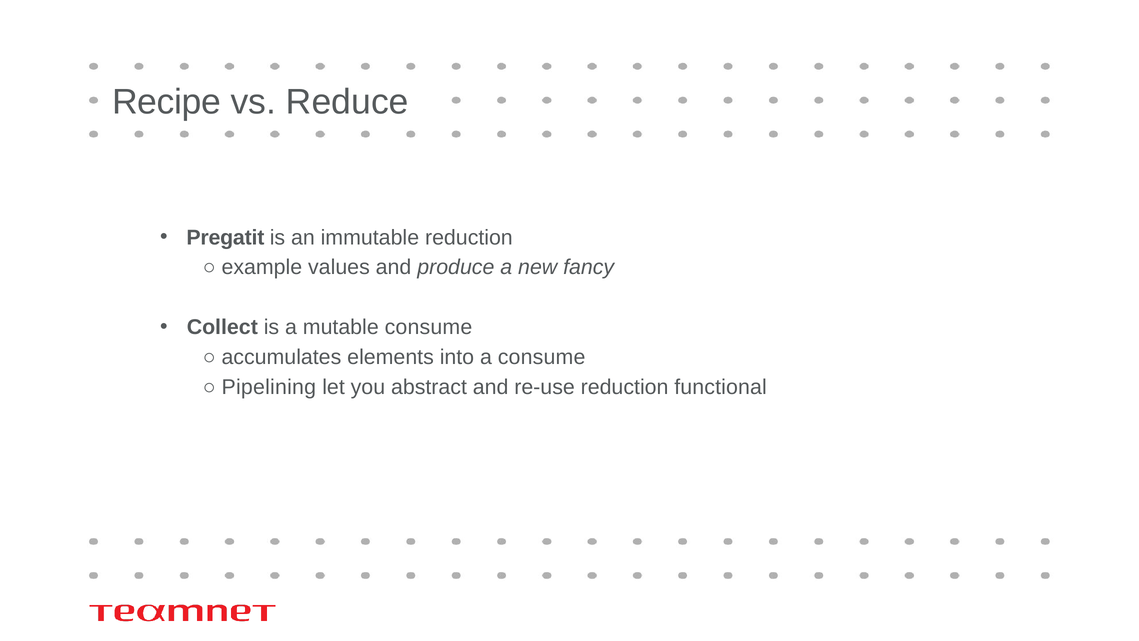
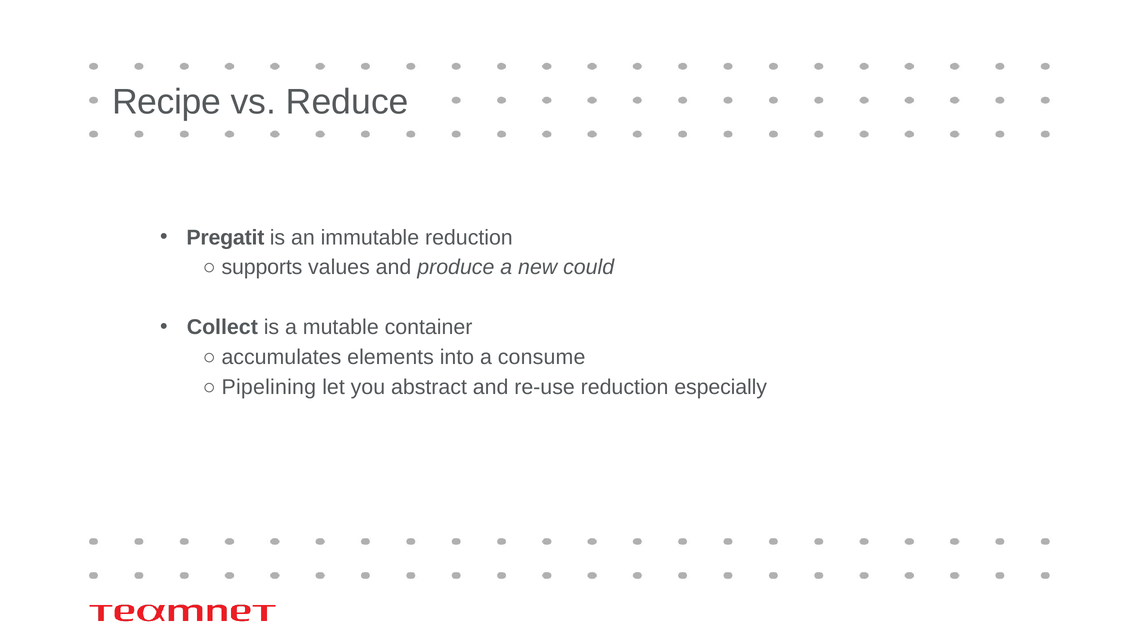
example: example -> supports
fancy: fancy -> could
mutable consume: consume -> container
functional: functional -> especially
